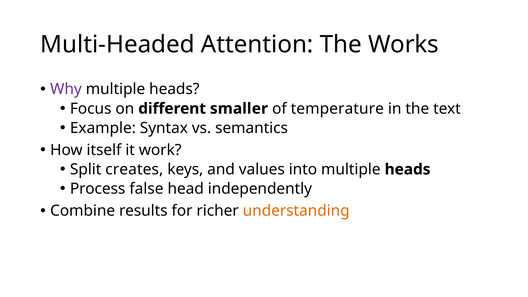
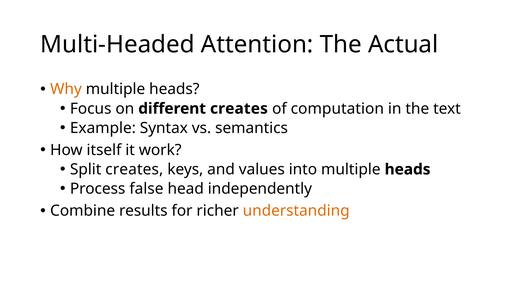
Works: Works -> Actual
Why colour: purple -> orange
different smaller: smaller -> creates
temperature: temperature -> computation
